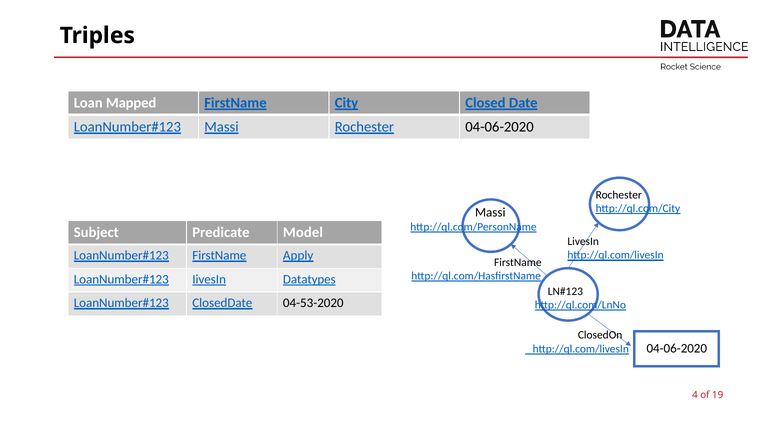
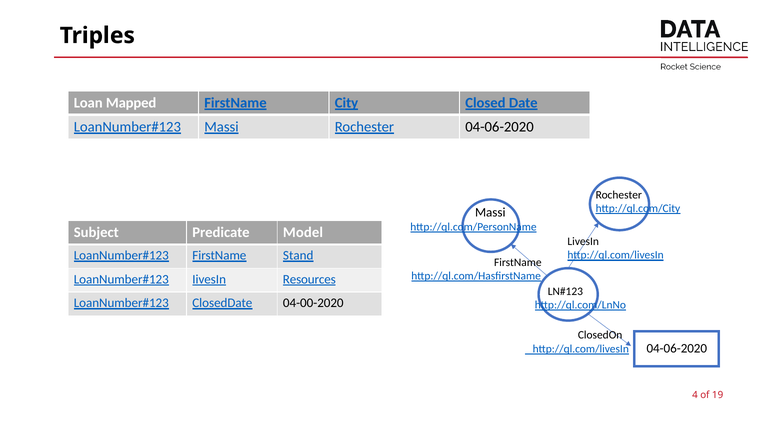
Apply: Apply -> Stand
Datatypes: Datatypes -> Resources
04-53-2020: 04-53-2020 -> 04-00-2020
